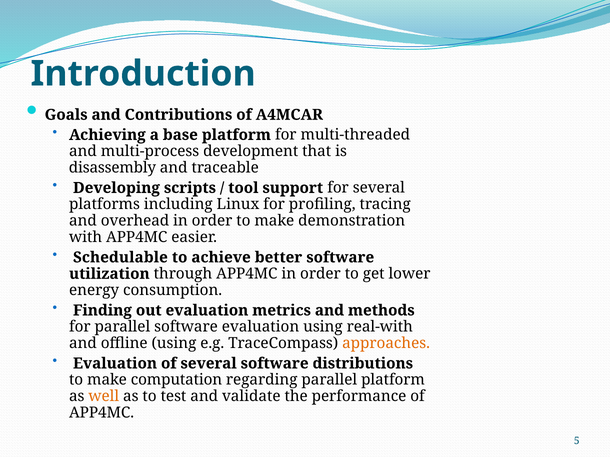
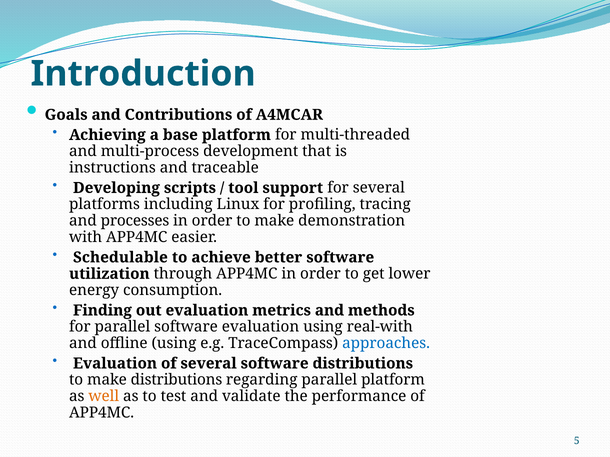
disassembly: disassembly -> instructions
overhead: overhead -> processes
approaches colour: orange -> blue
make computation: computation -> distributions
